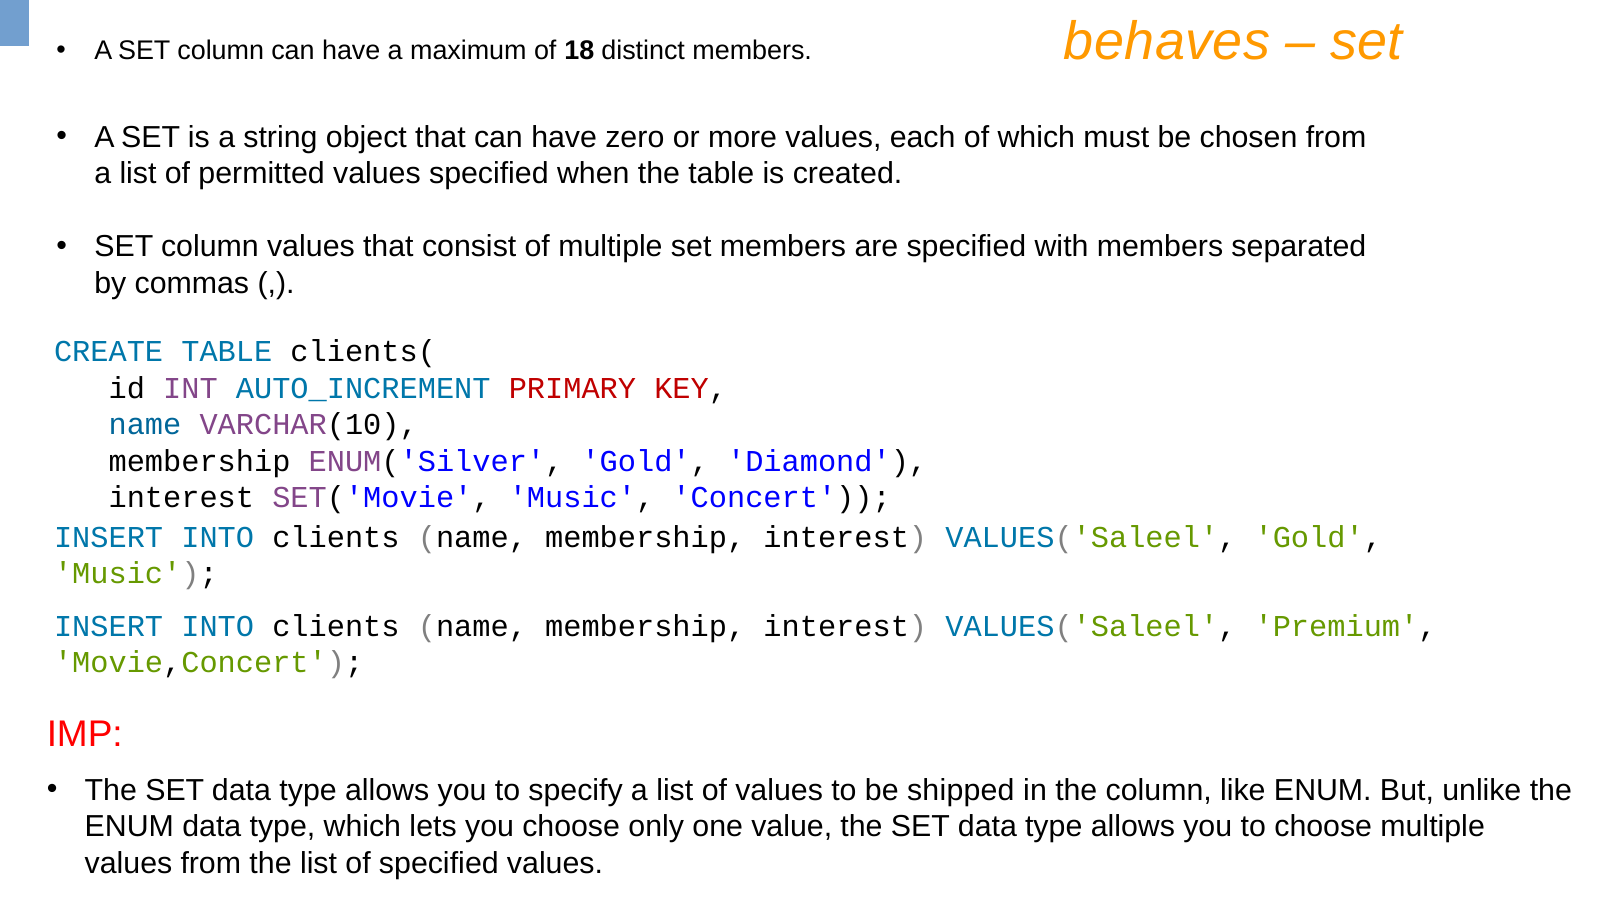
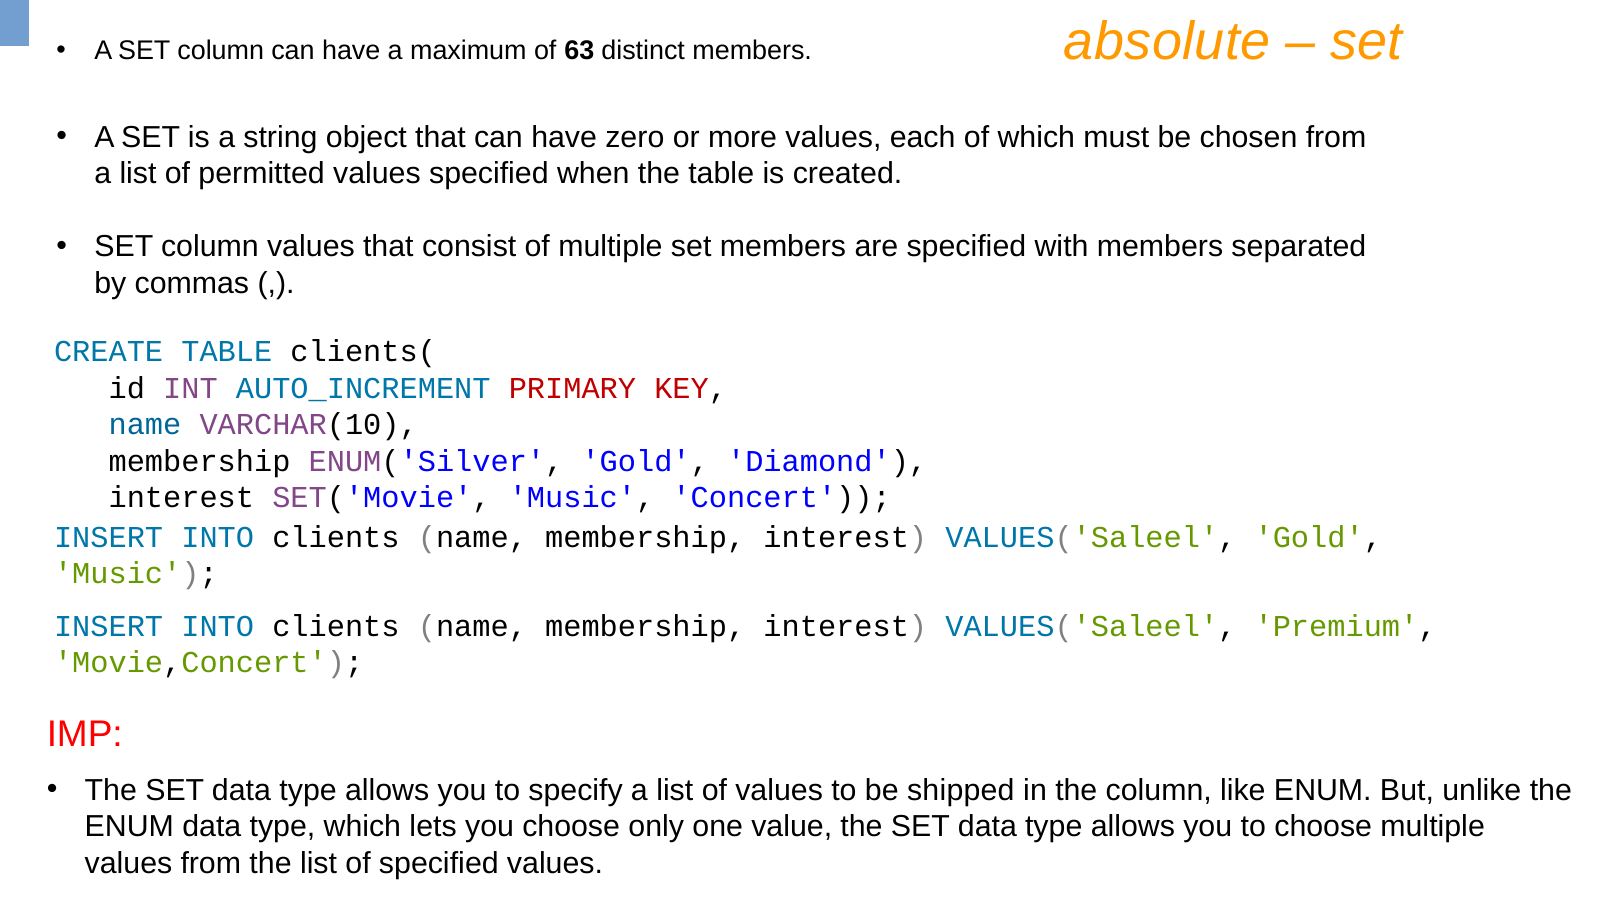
behaves: behaves -> absolute
18: 18 -> 63
